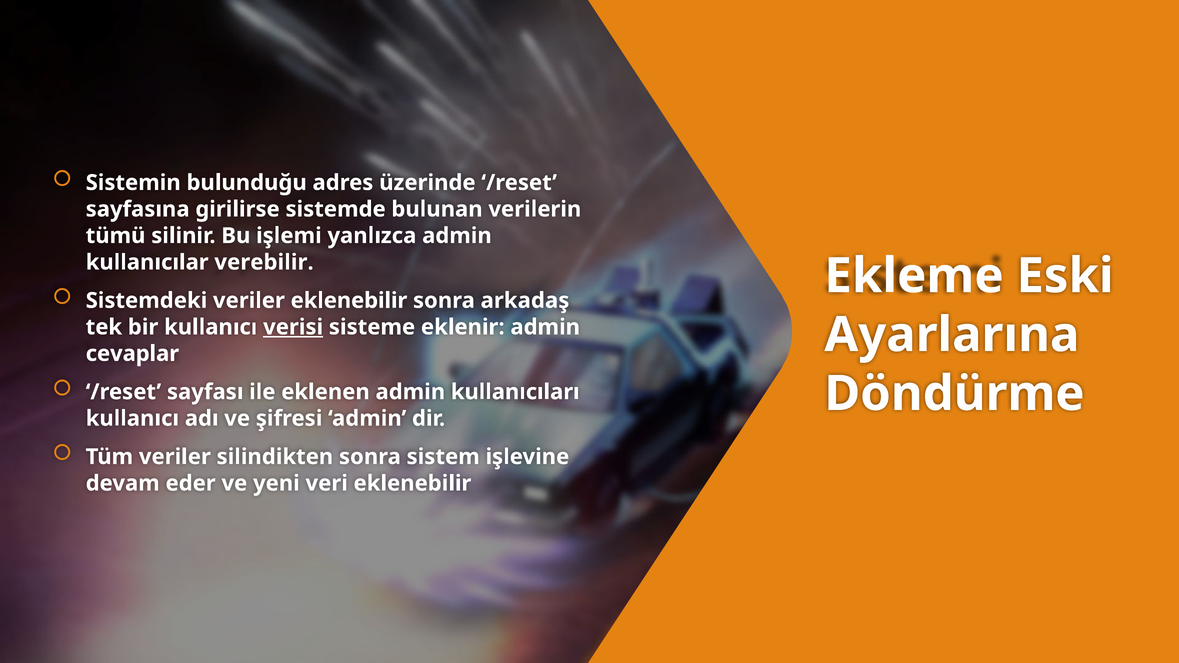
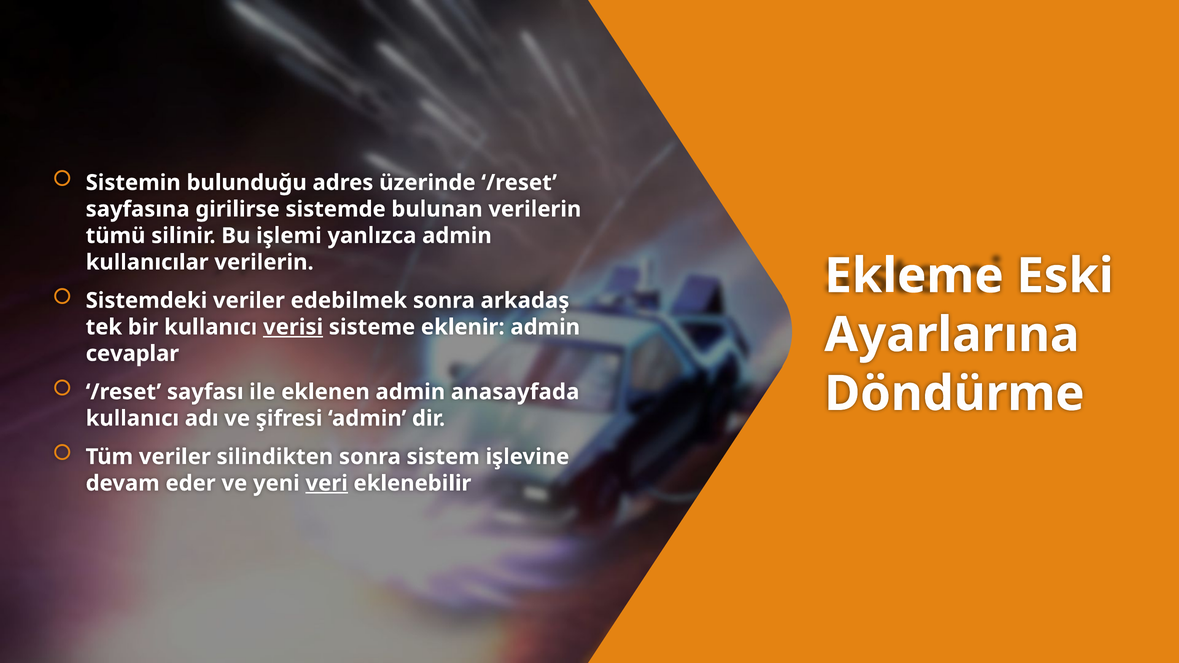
kullanıcılar verebilir: verebilir -> verilerin
veriler eklenebilir: eklenebilir -> edebilmek
kullanıcıları: kullanıcıları -> anasayfada
veri underline: none -> present
